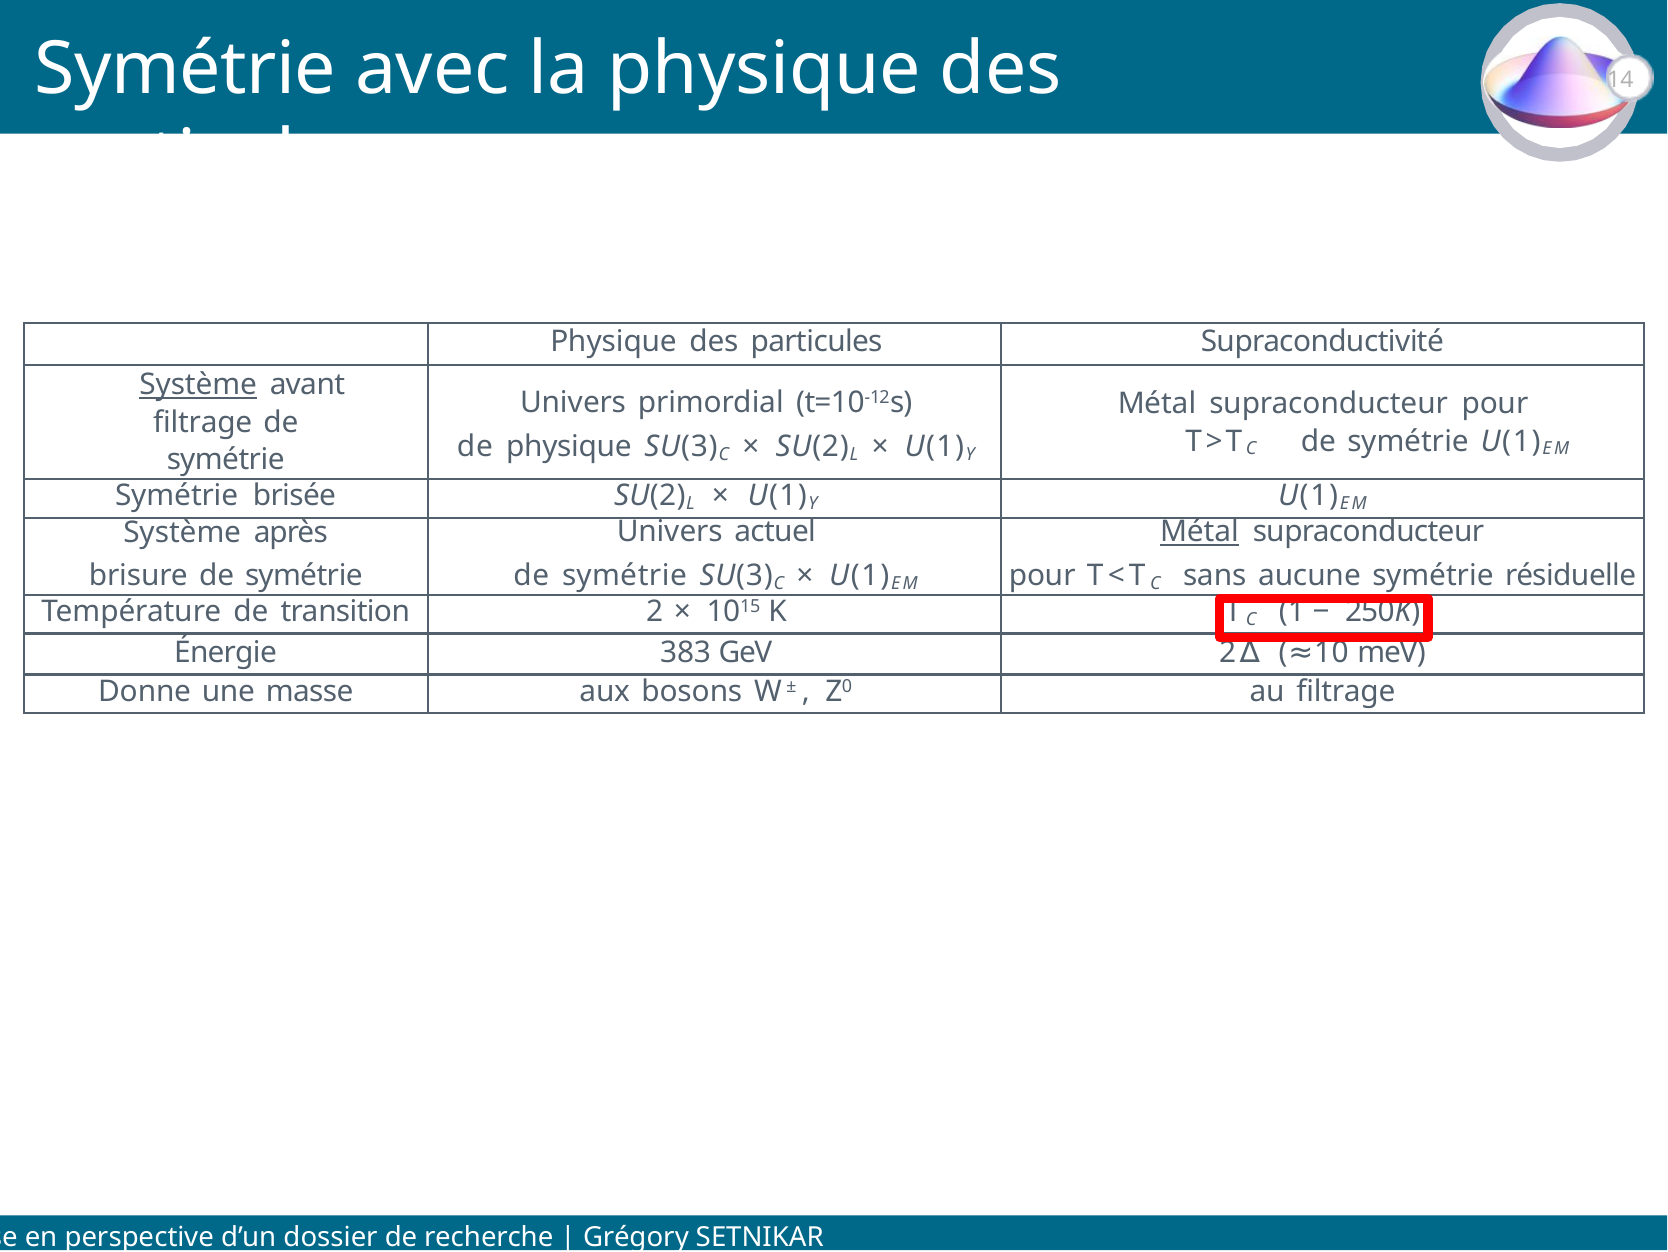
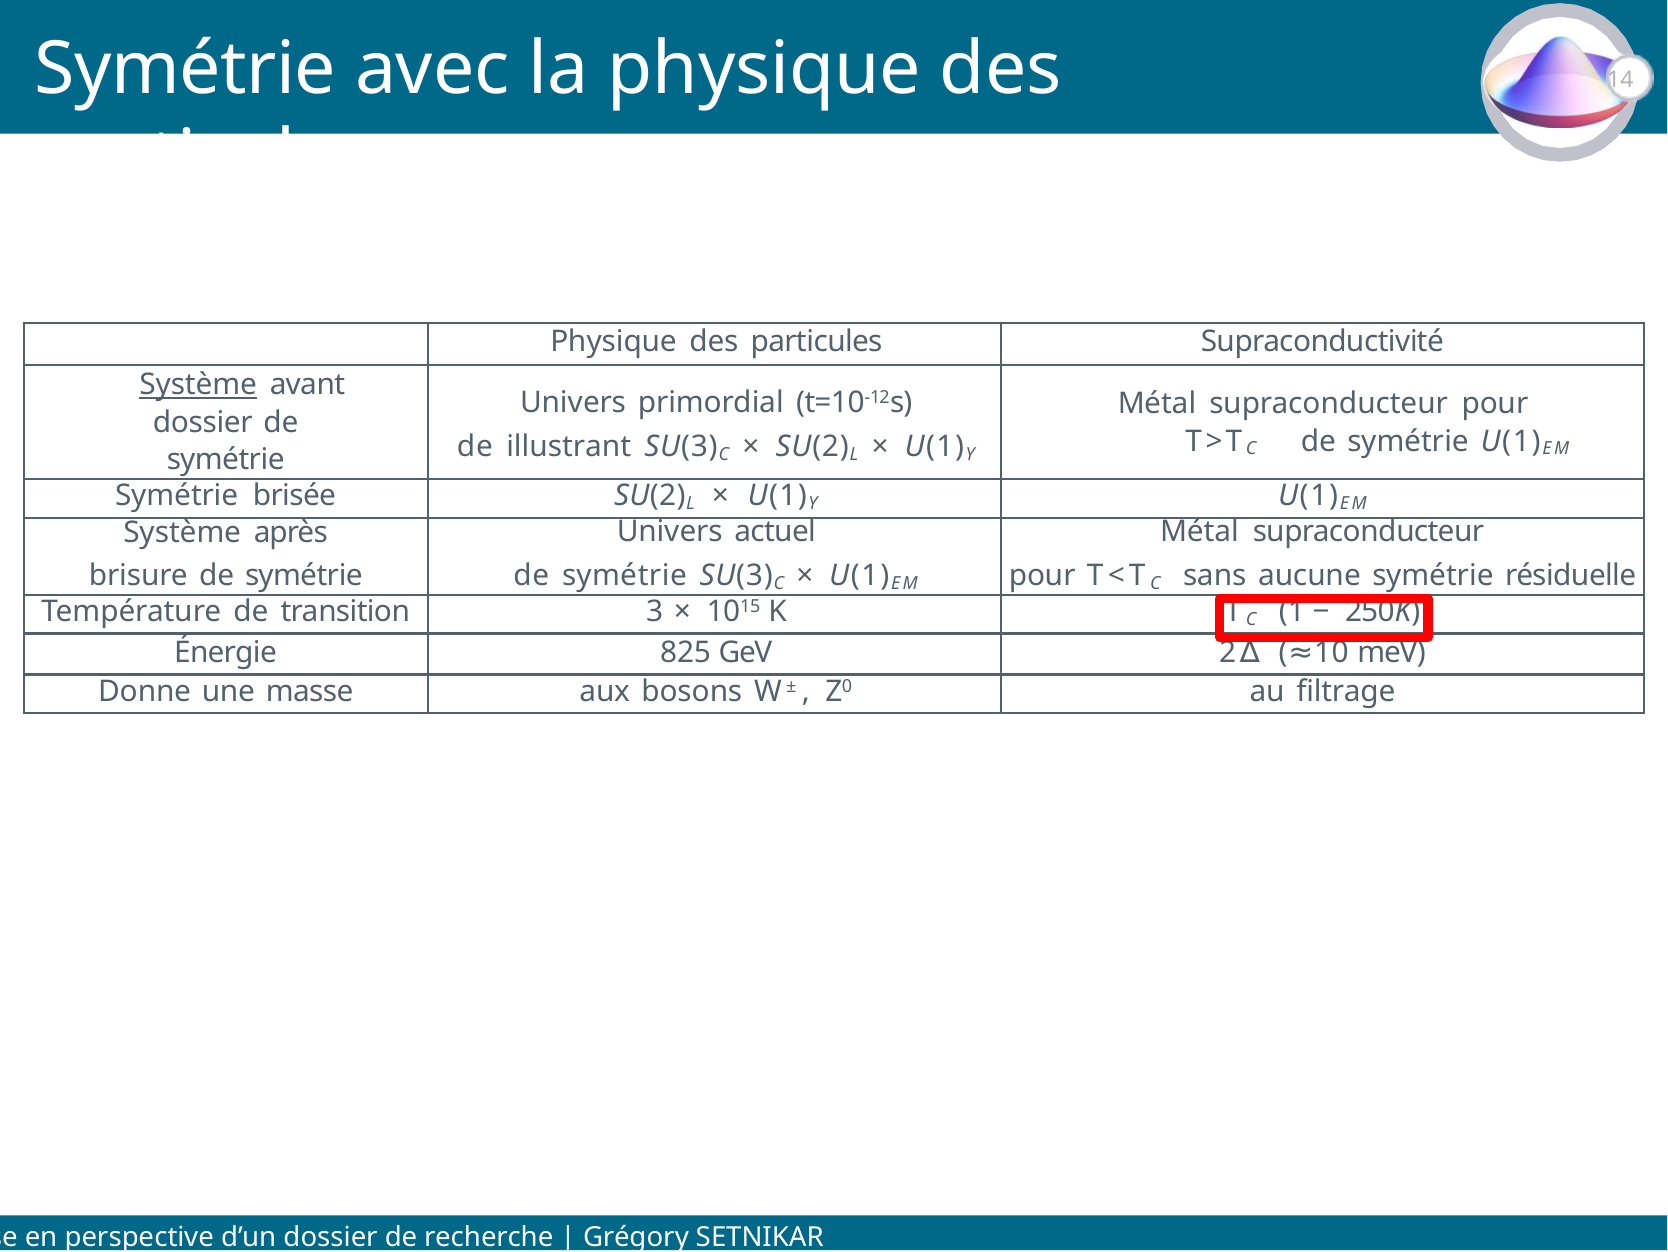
filtrage at (203, 422): filtrage -> dossier
de physique: physique -> illustrant
Métal at (1199, 532) underline: present -> none
2: 2 -> 3
383: 383 -> 825
